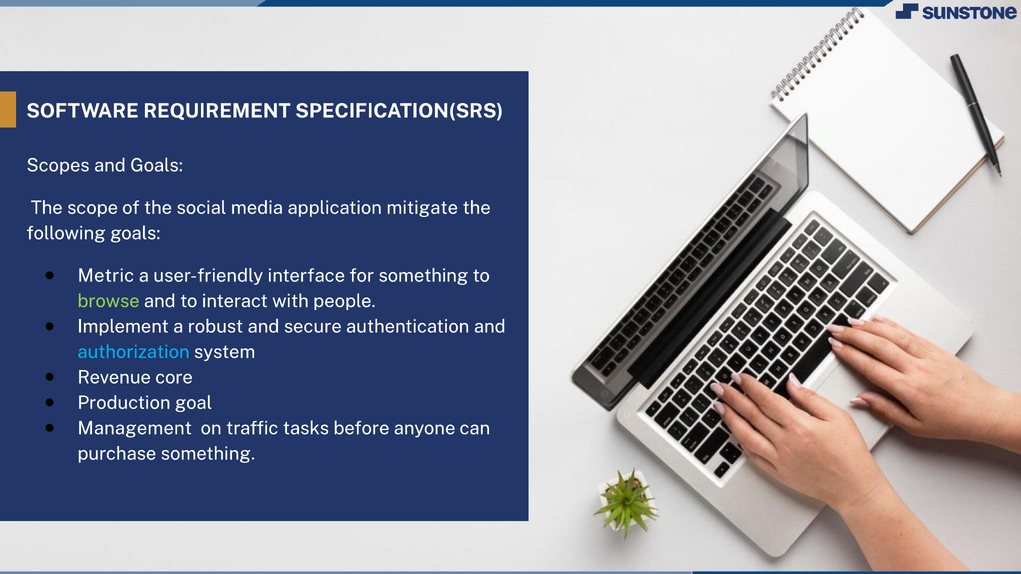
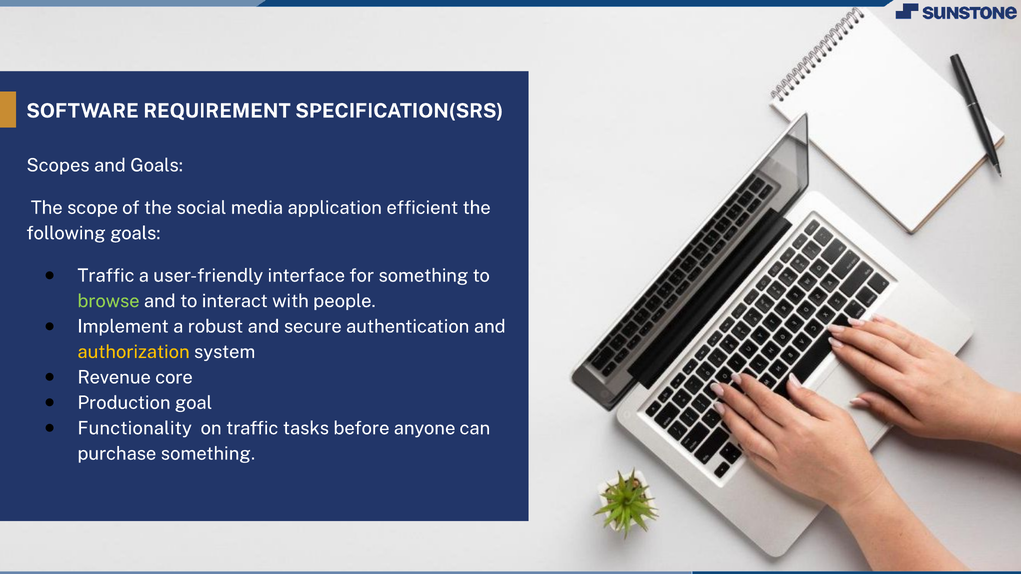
mitigate: mitigate -> efficient
Metric at (106, 276): Metric -> Traffic
authorization colour: light blue -> yellow
Management: Management -> Functionality
